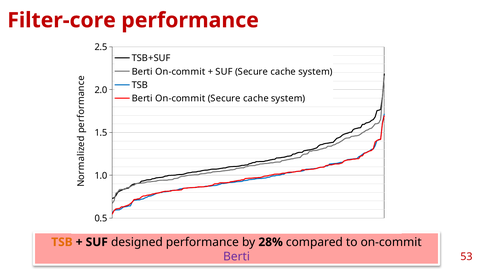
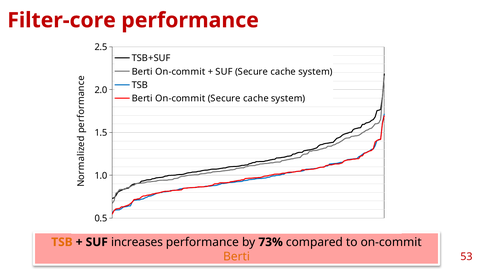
designed: designed -> increases
28%: 28% -> 73%
Berti at (237, 256) colour: purple -> orange
